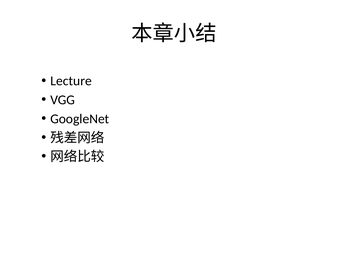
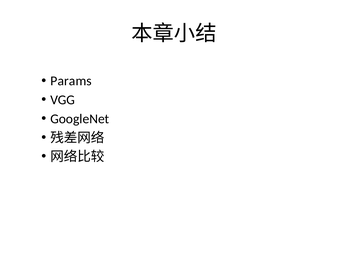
Lecture: Lecture -> Params
